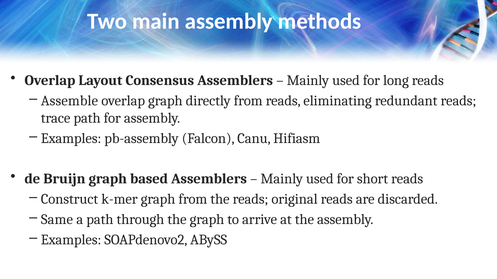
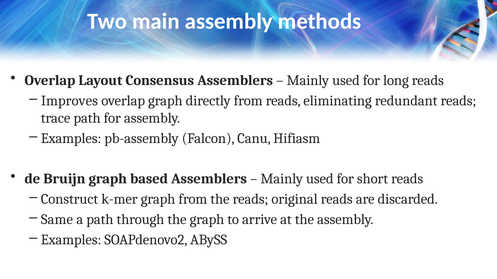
Assemble: Assemble -> Improves
